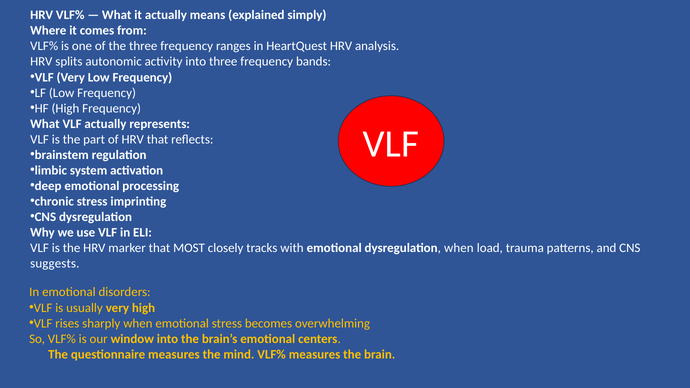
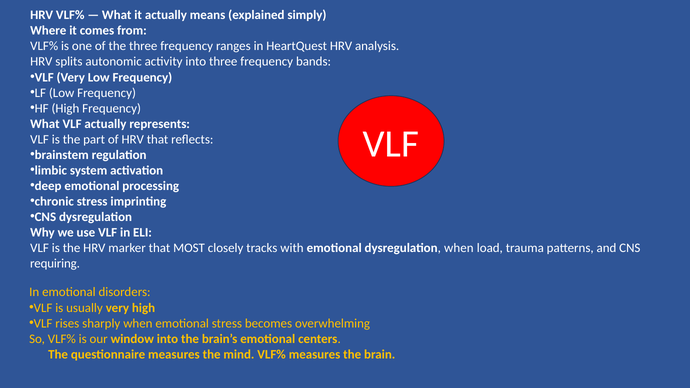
suggests: suggests -> requiring
